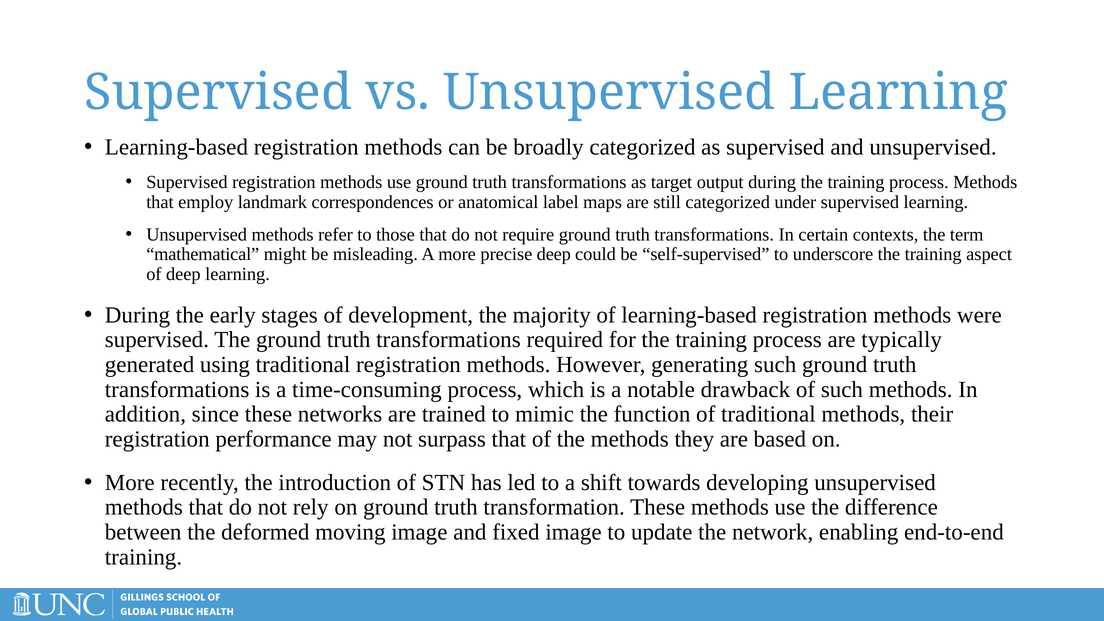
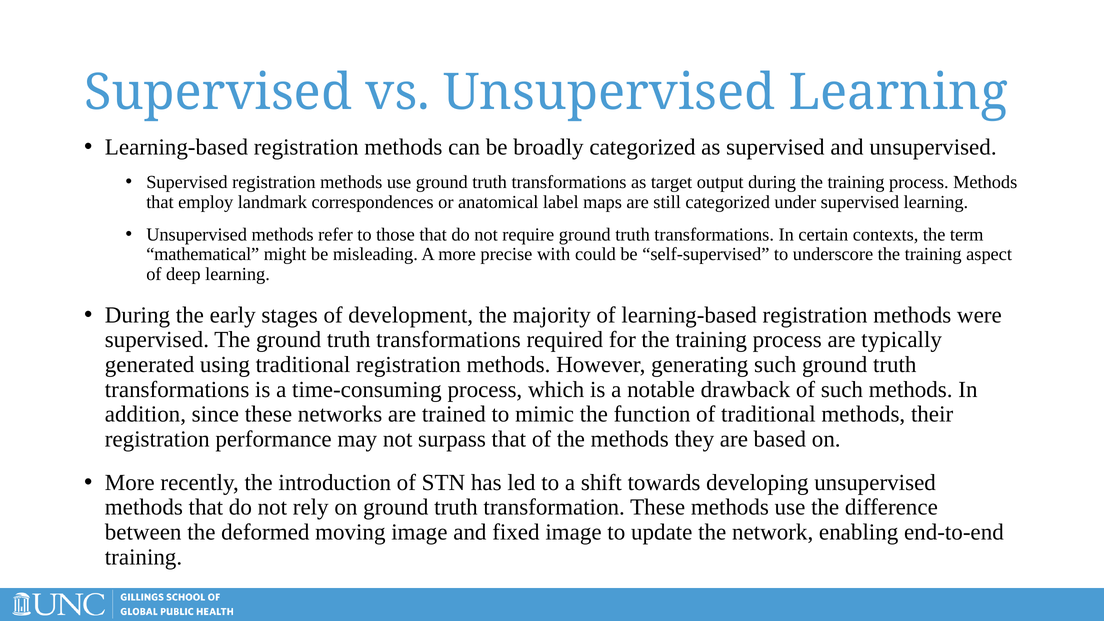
precise deep: deep -> with
